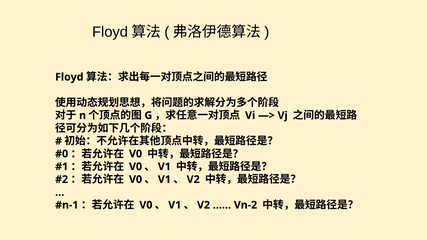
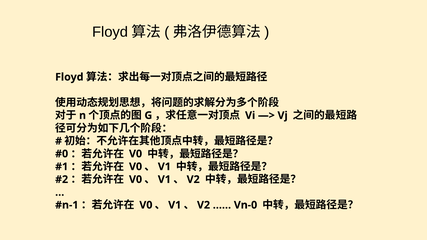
Vn-2: Vn-2 -> Vn-0
